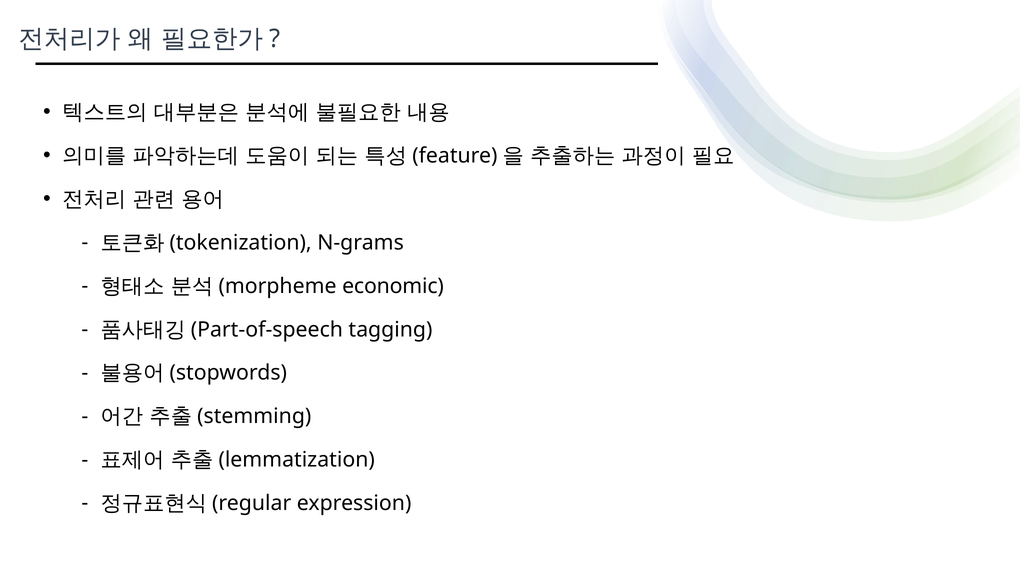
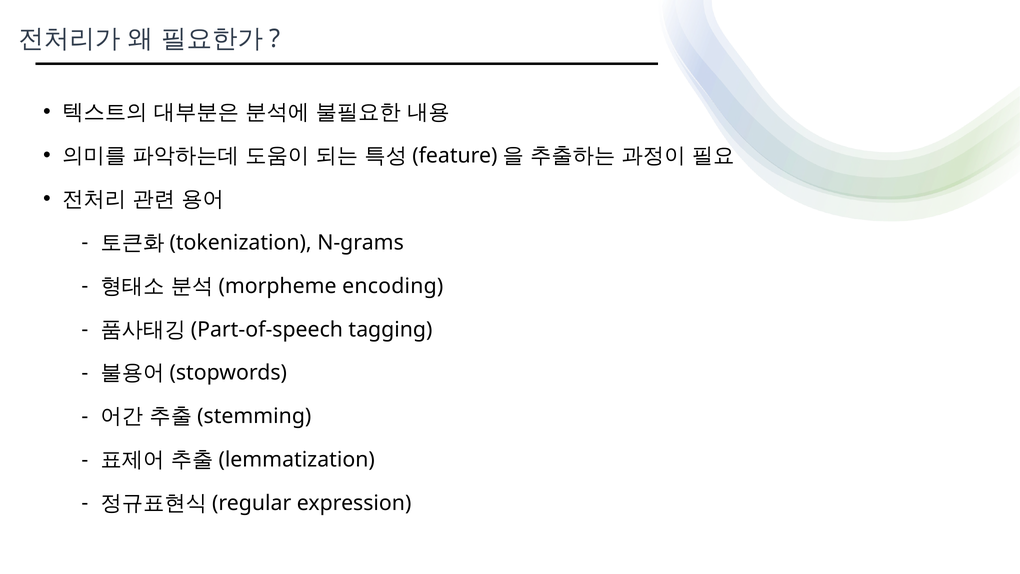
economic: economic -> encoding
